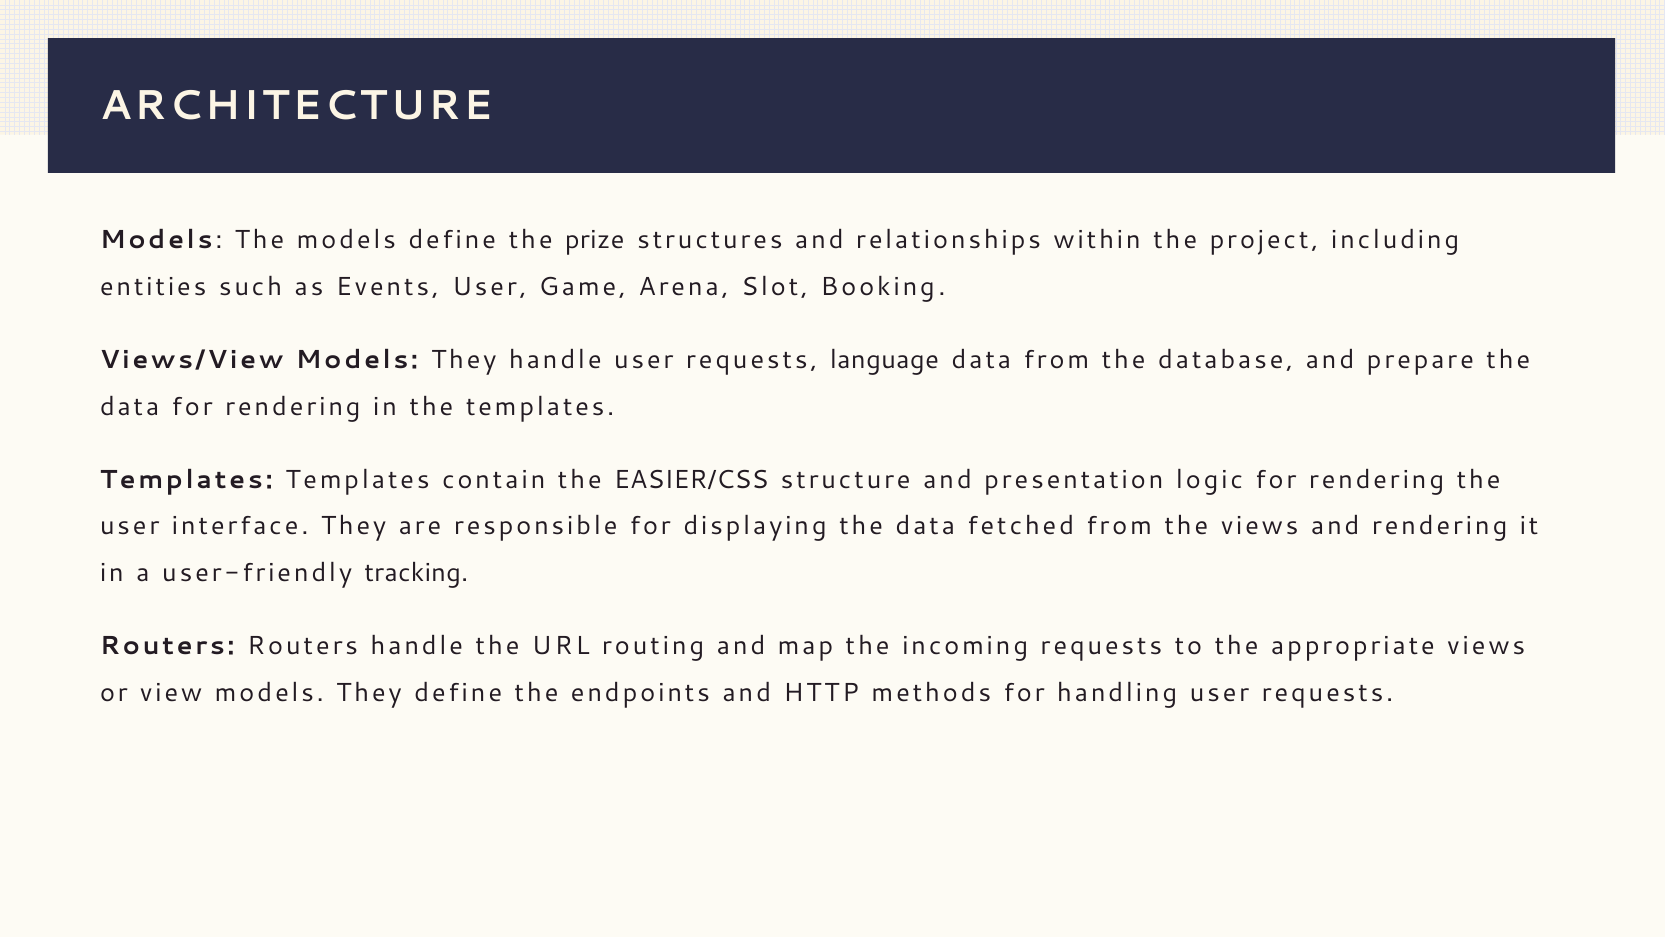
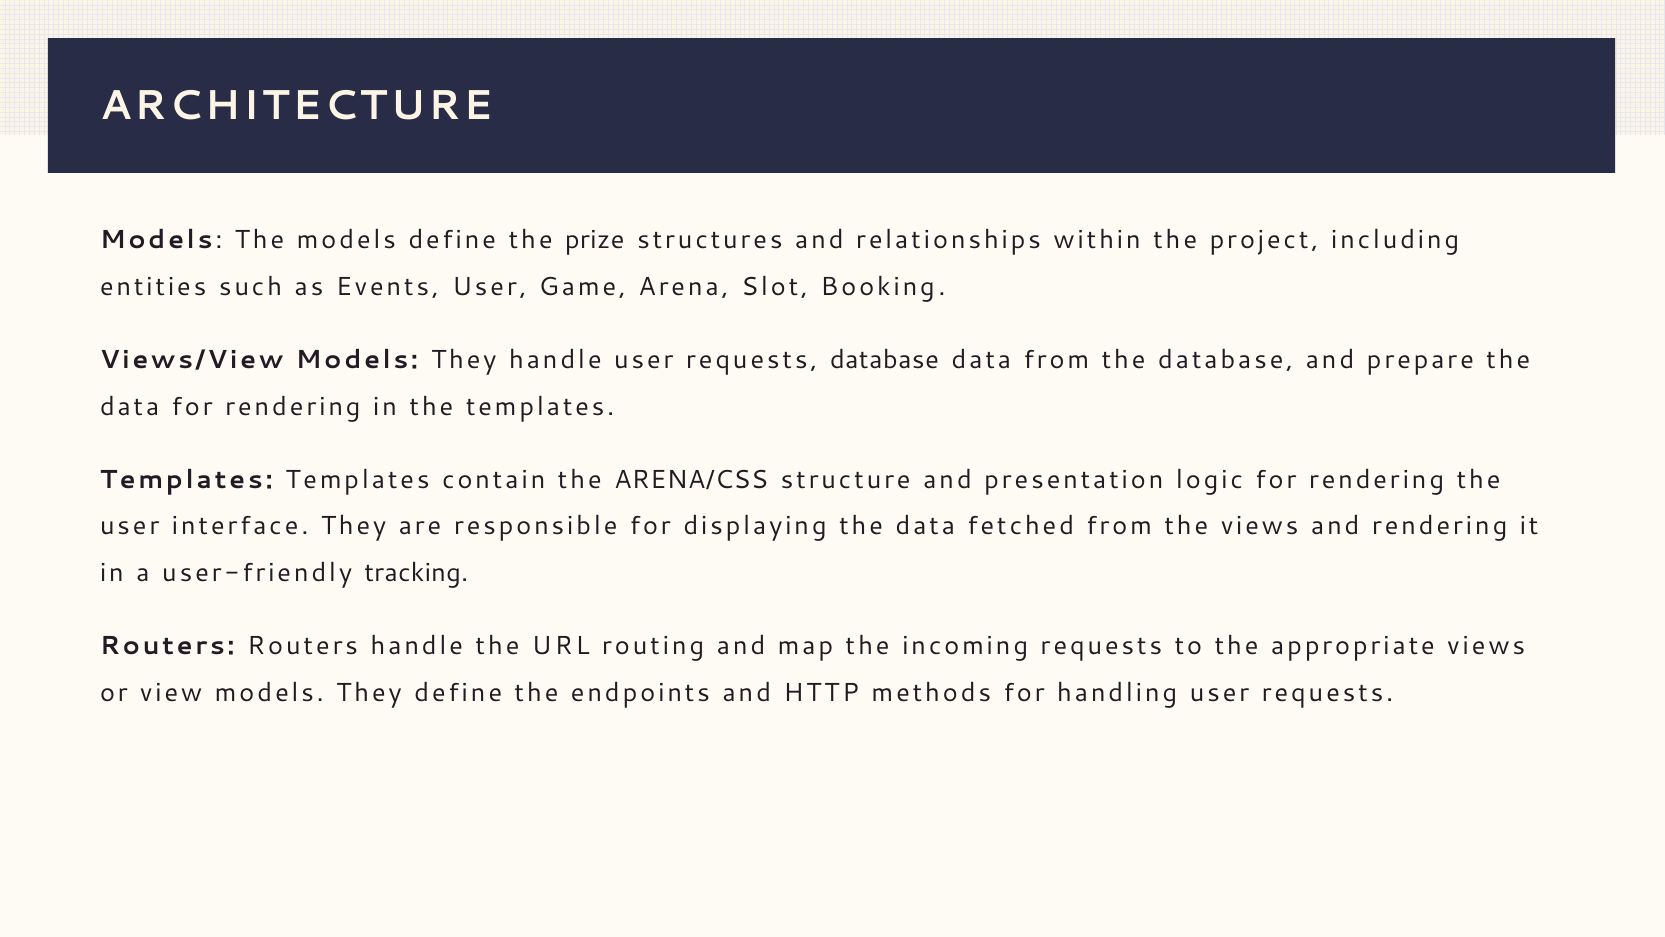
requests language: language -> database
EASIER/CSS: EASIER/CSS -> ARENA/CSS
